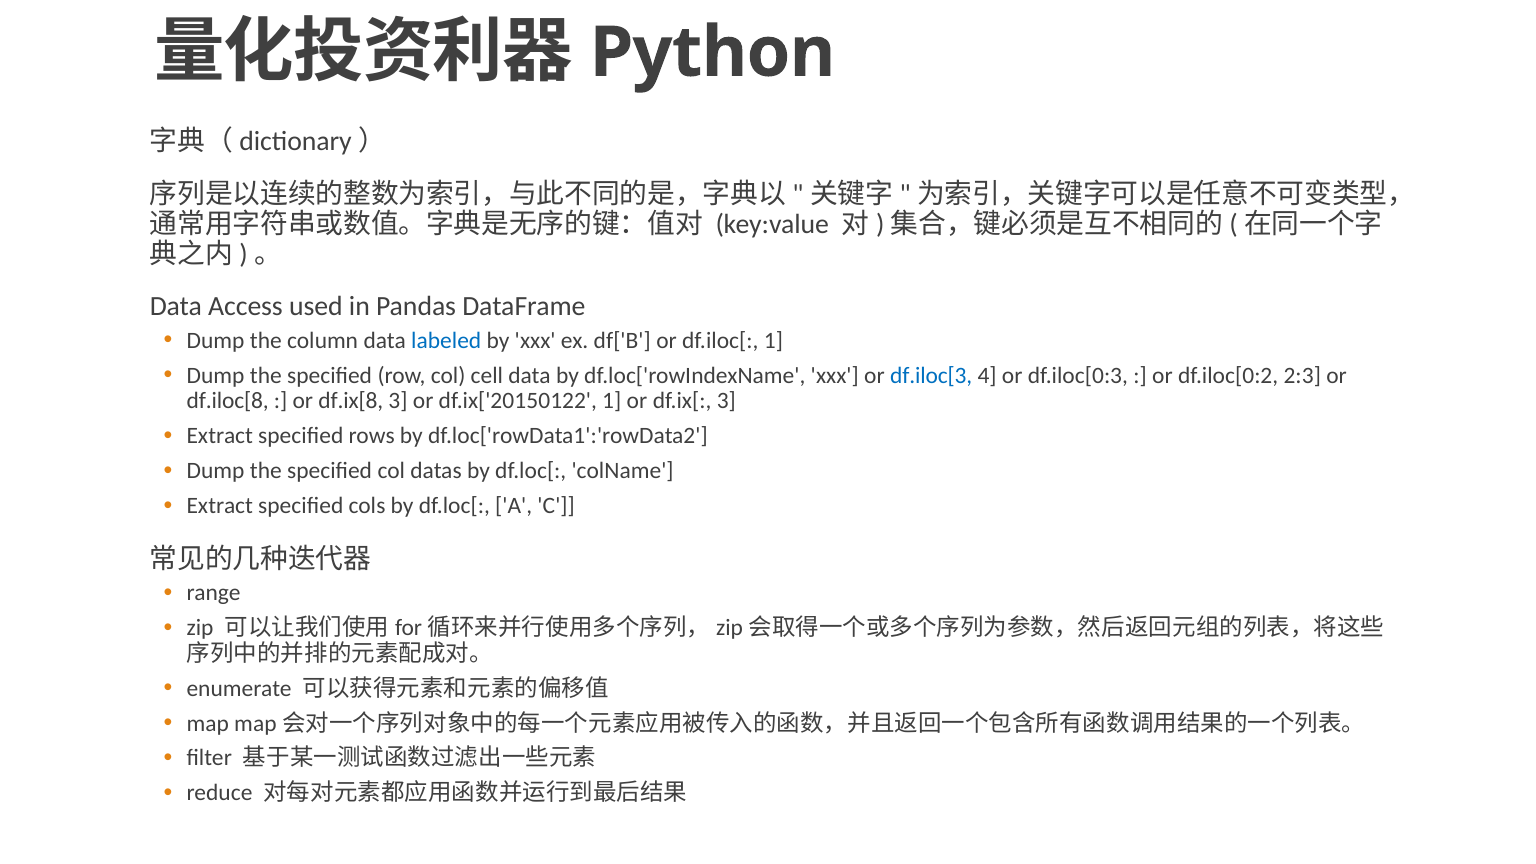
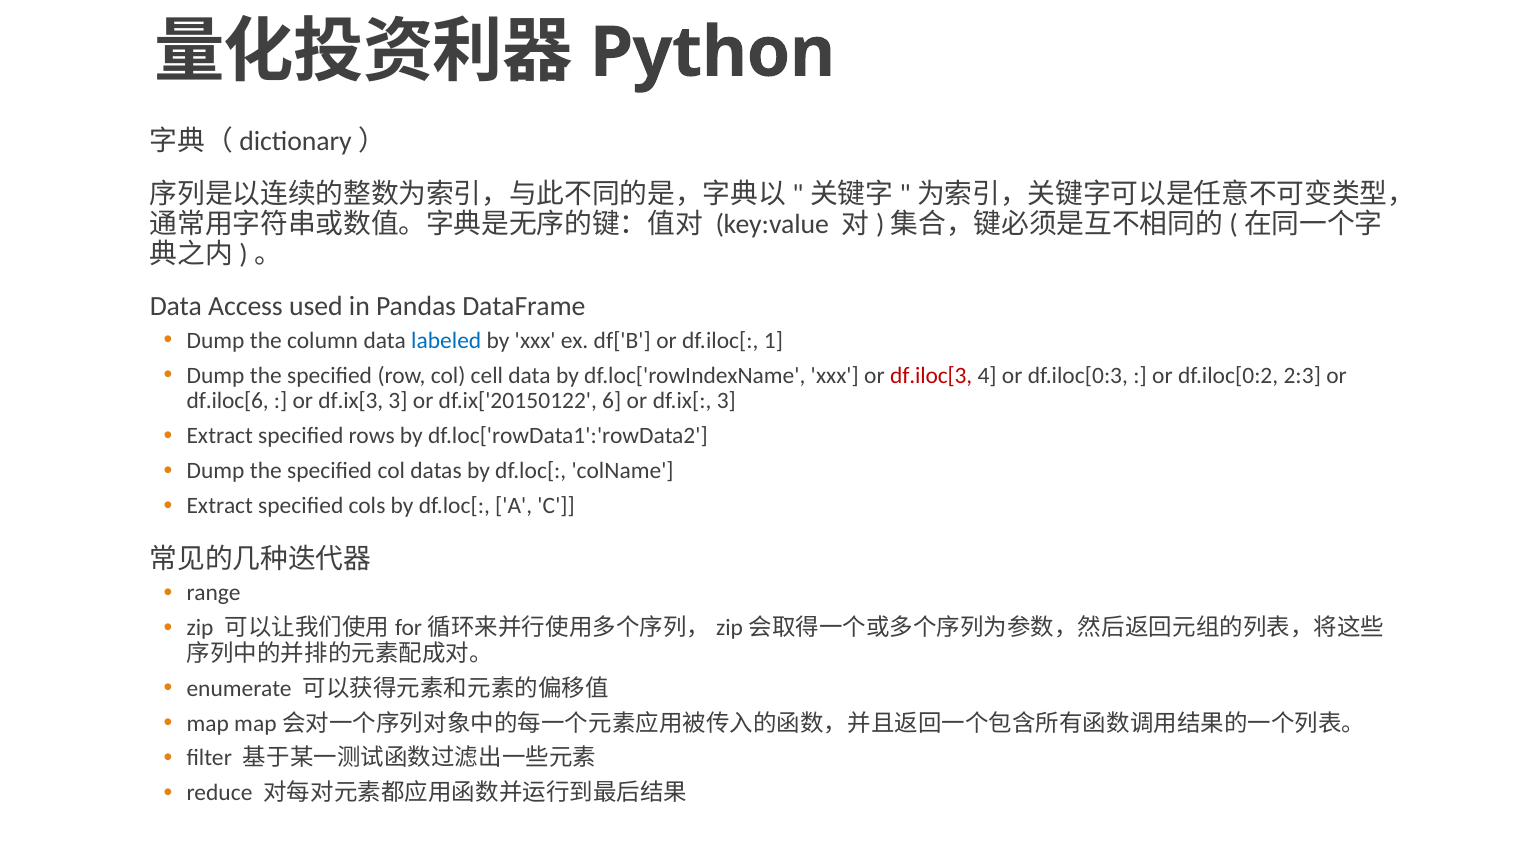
df.iloc[3 colour: blue -> red
df.iloc[8: df.iloc[8 -> df.iloc[6
df.ix[8: df.ix[8 -> df.ix[3
df.ix['20150122 1: 1 -> 6
